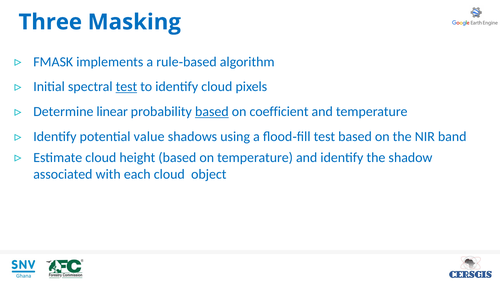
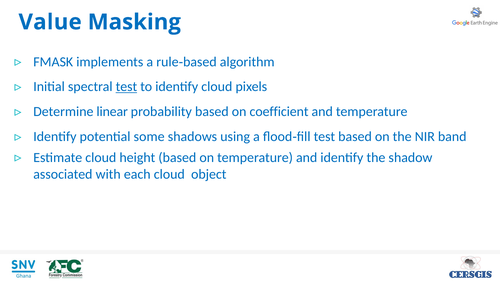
Three: Three -> Value
based at (212, 112) underline: present -> none
value: value -> some
